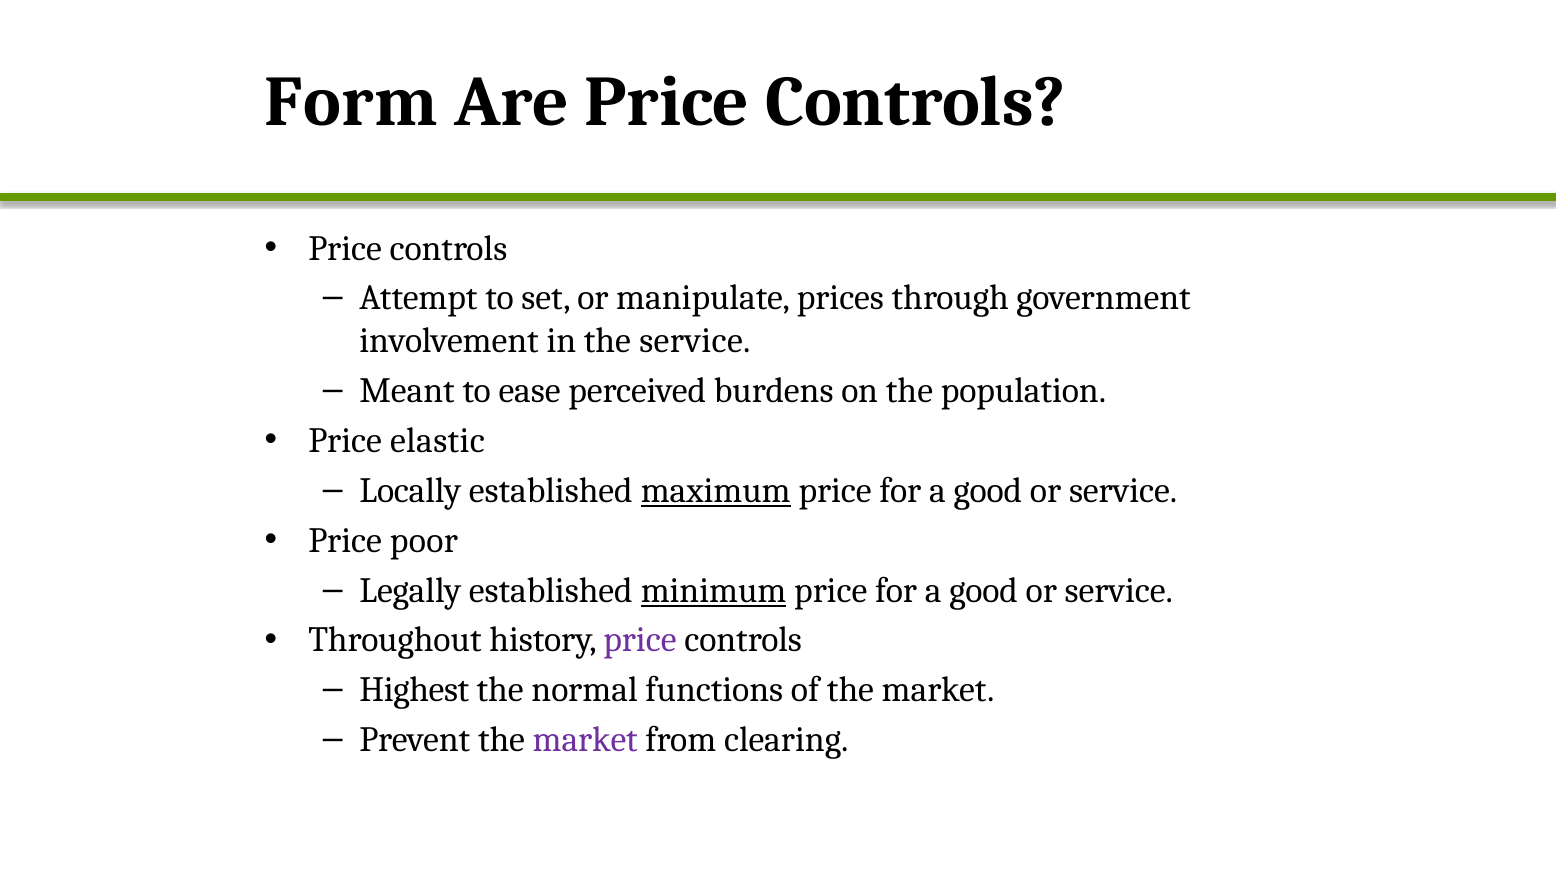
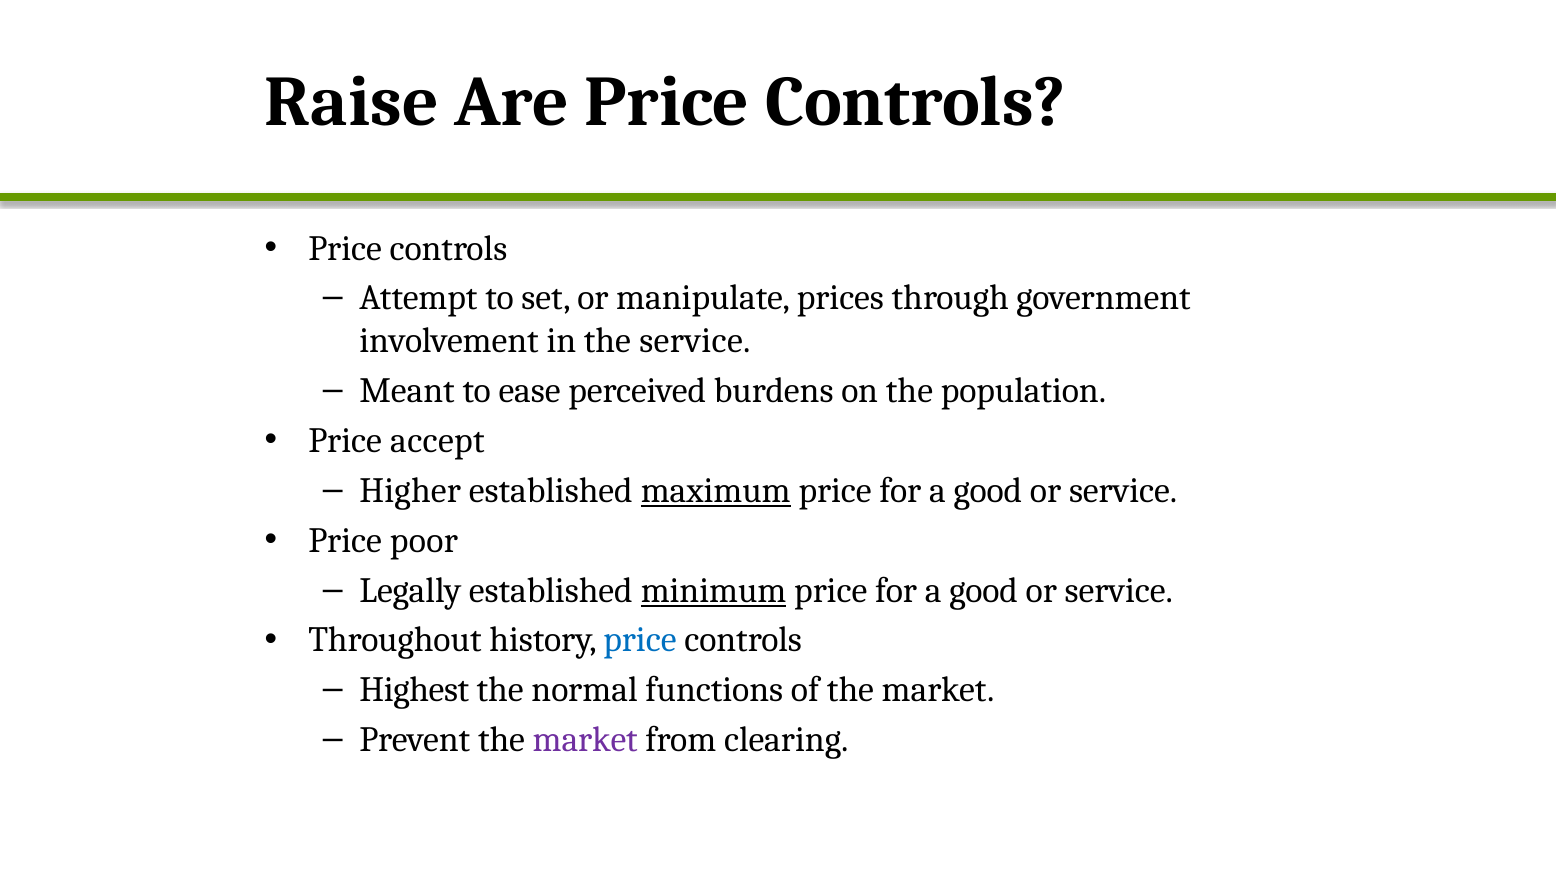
Form: Form -> Raise
elastic: elastic -> accept
Locally: Locally -> Higher
price at (640, 640) colour: purple -> blue
